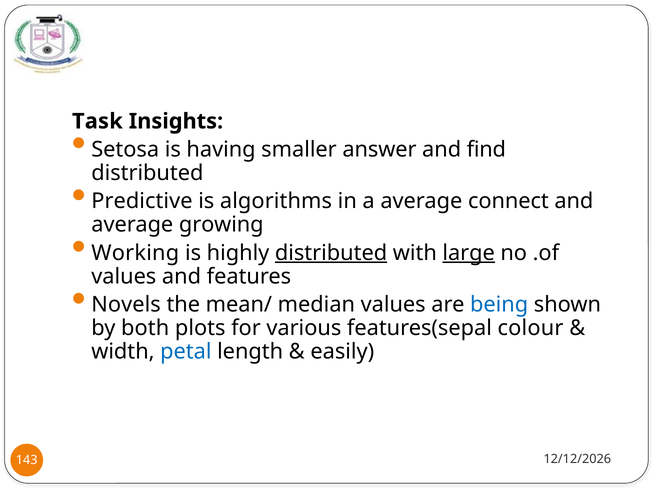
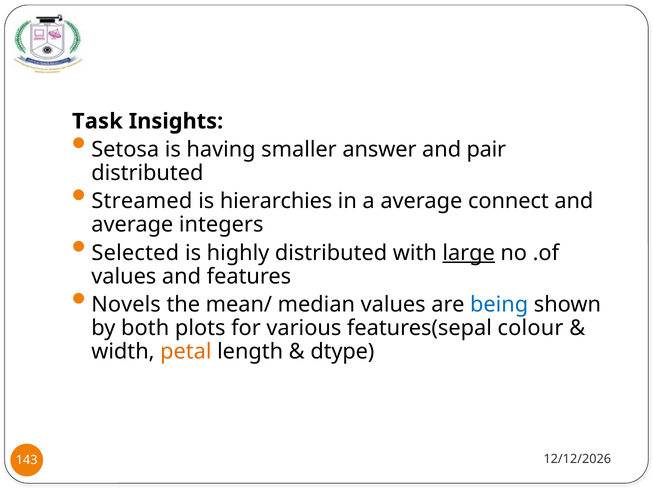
find: find -> pair
Predictive: Predictive -> Streamed
algorithms: algorithms -> hierarchies
growing: growing -> integers
Working: Working -> Selected
distributed at (331, 253) underline: present -> none
petal colour: blue -> orange
easily: easily -> dtype
